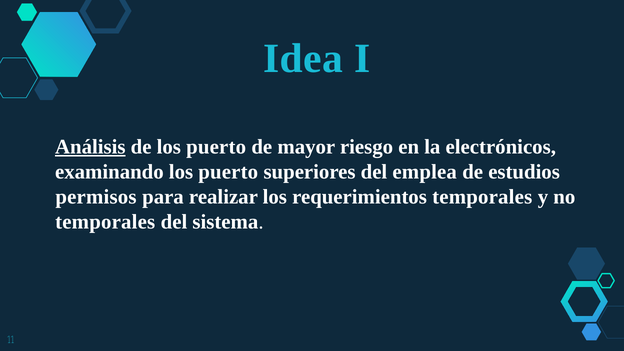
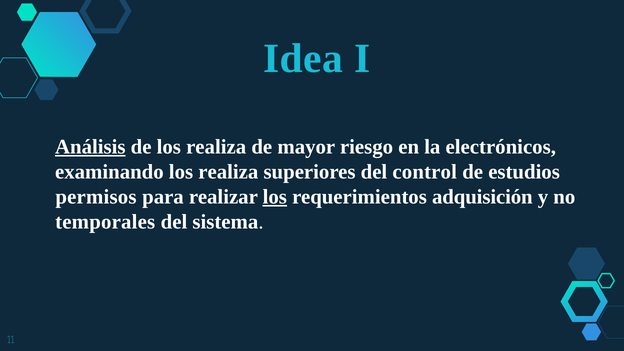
de los puerto: puerto -> realiza
examinando los puerto: puerto -> realiza
emplea: emplea -> control
los at (275, 197) underline: none -> present
requerimientos temporales: temporales -> adquisición
